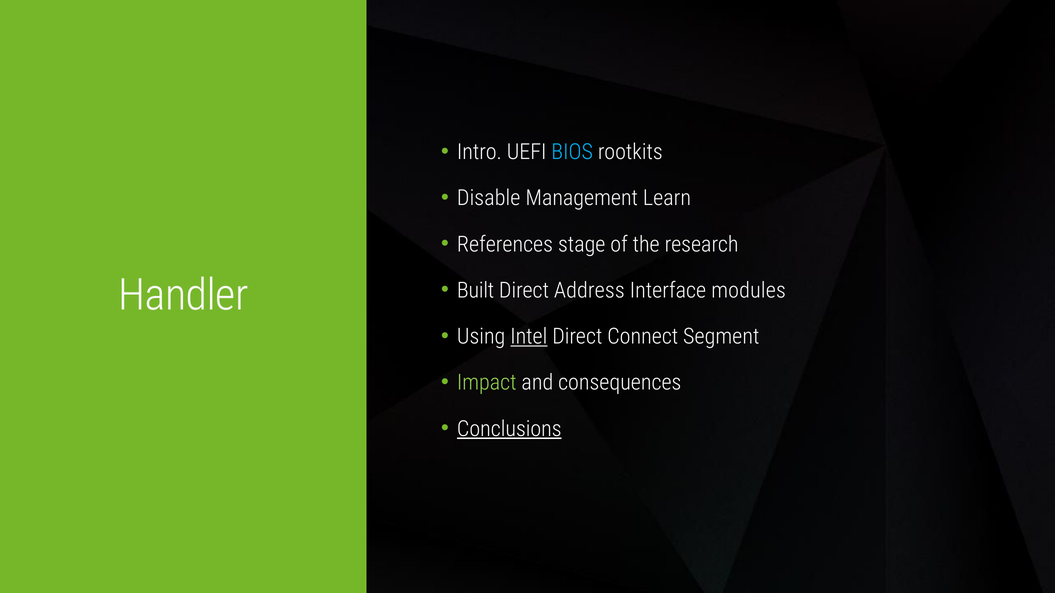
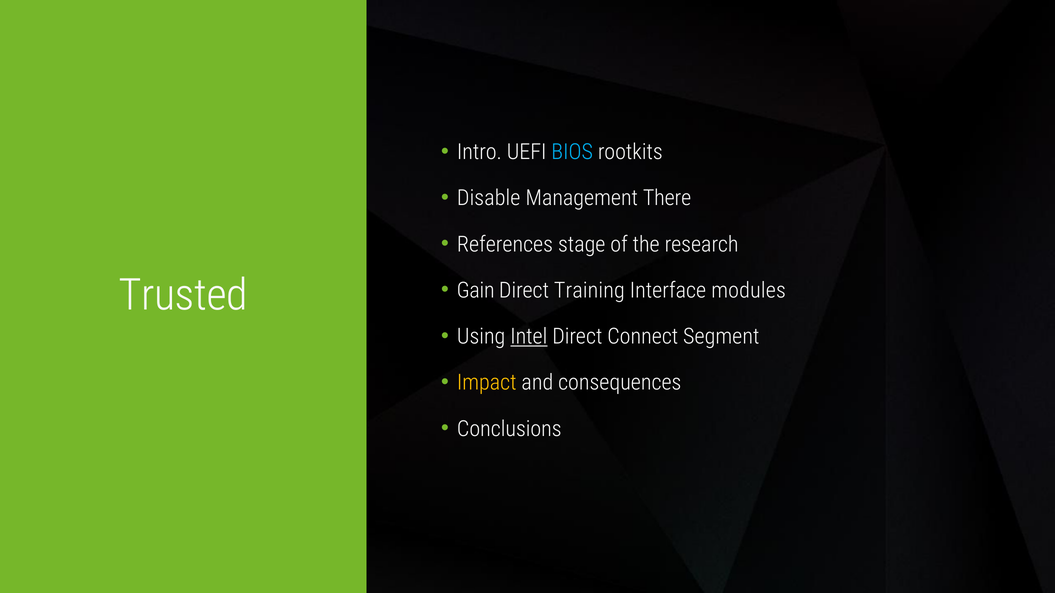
Learn: Learn -> There
Handler: Handler -> Trusted
Built: Built -> Gain
Address: Address -> Training
Impact colour: light green -> yellow
Conclusions underline: present -> none
